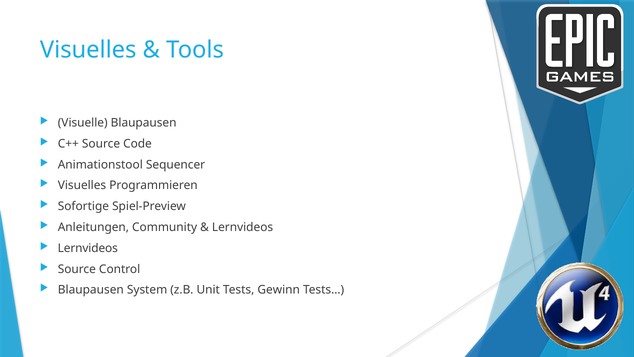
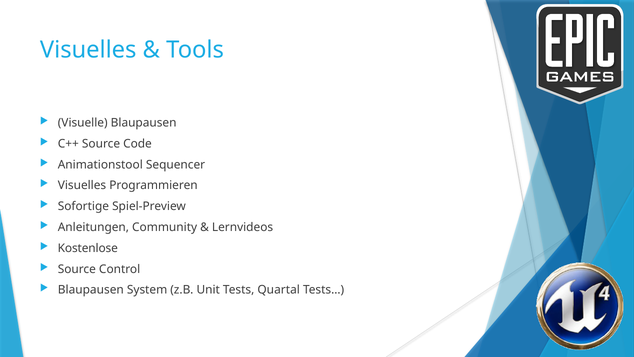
Lernvideos at (88, 248): Lernvideos -> Kostenlose
Gewinn: Gewinn -> Quartal
